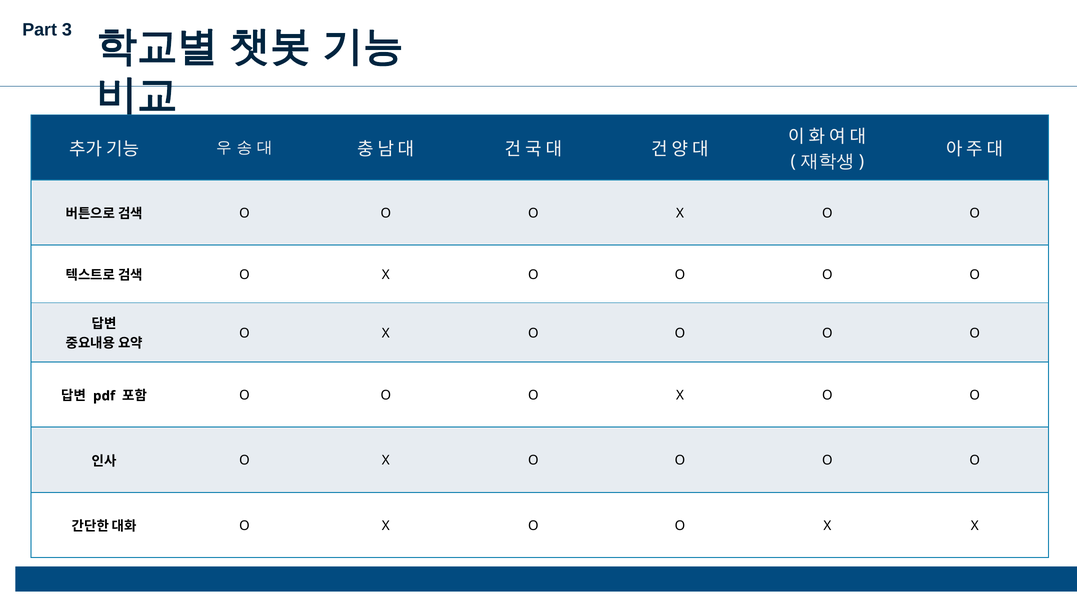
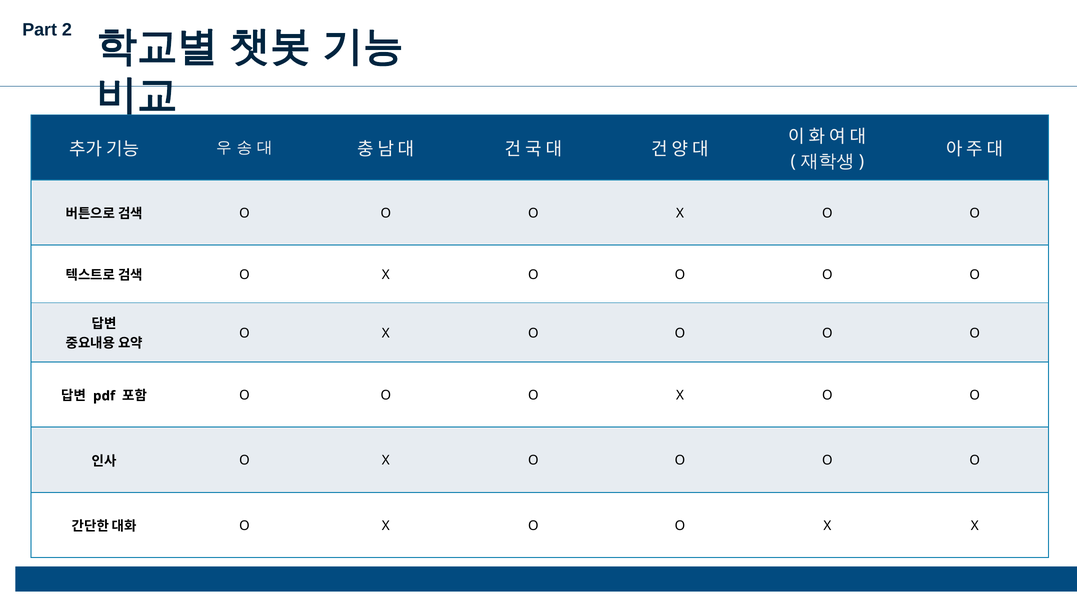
3: 3 -> 2
